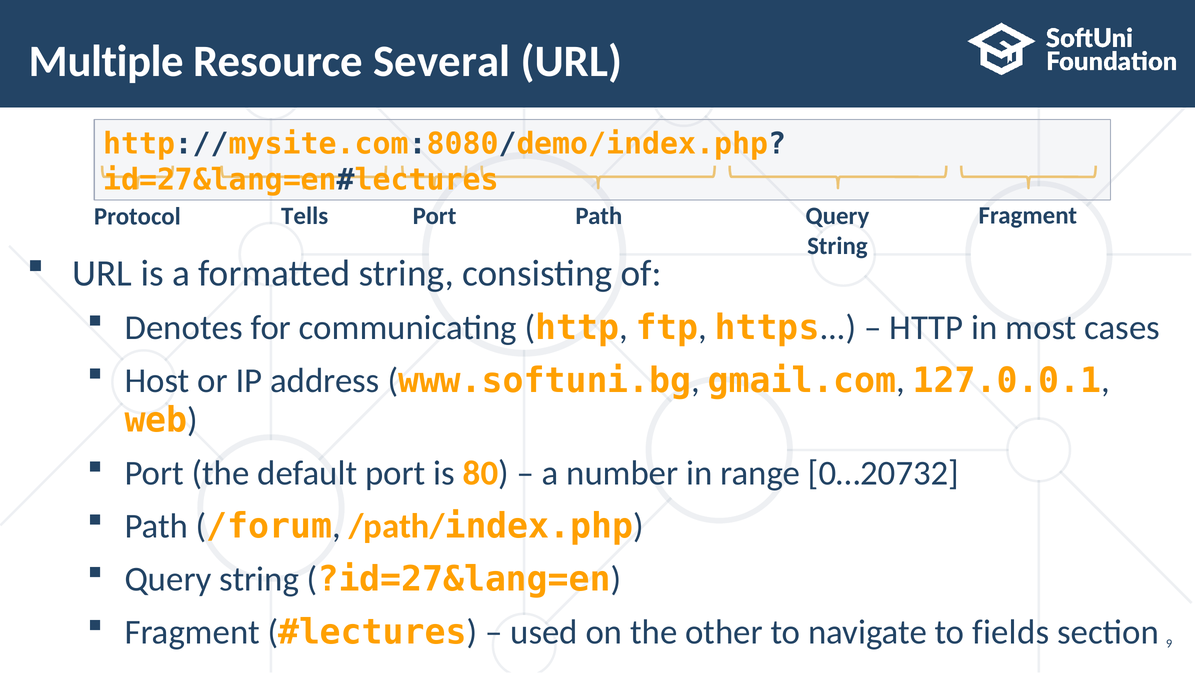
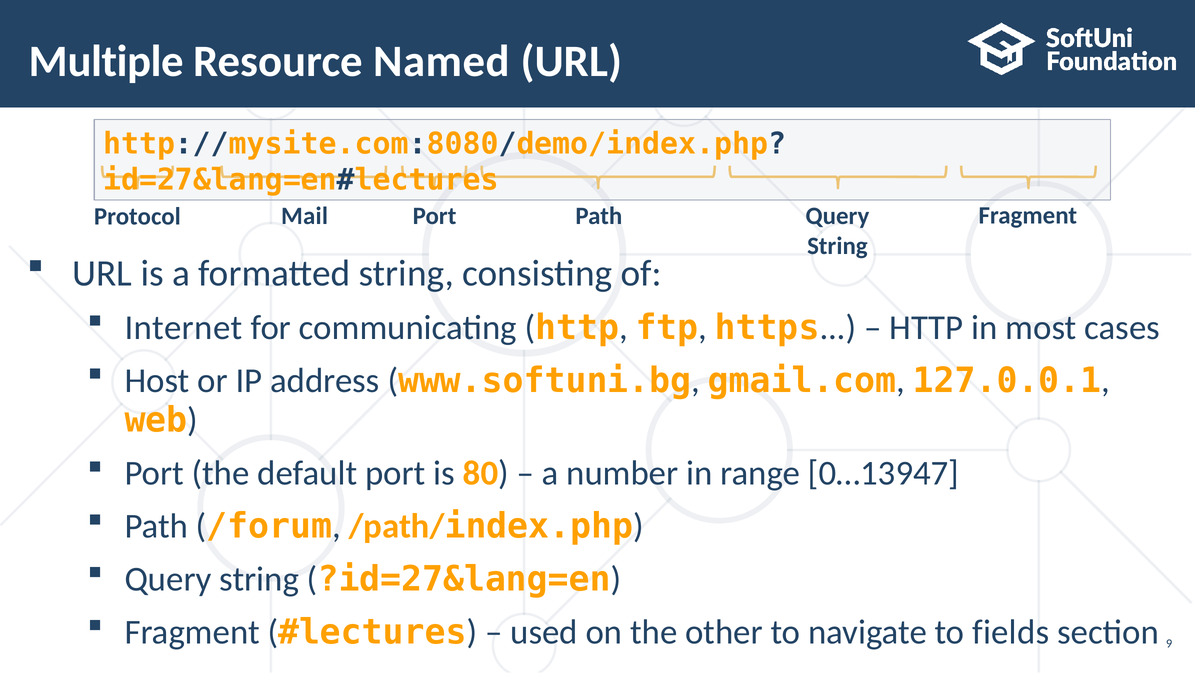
Several: Several -> Named
Tells: Tells -> Mail
Denotes: Denotes -> Internet
0…20732: 0…20732 -> 0…13947
